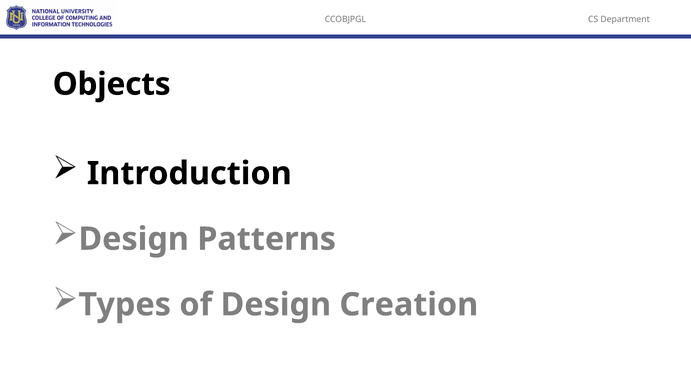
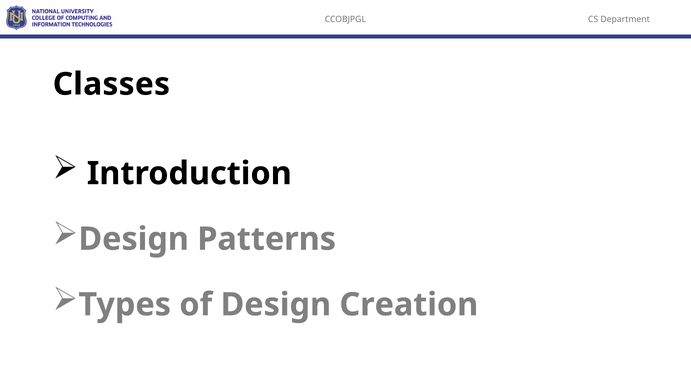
Objects: Objects -> Classes
